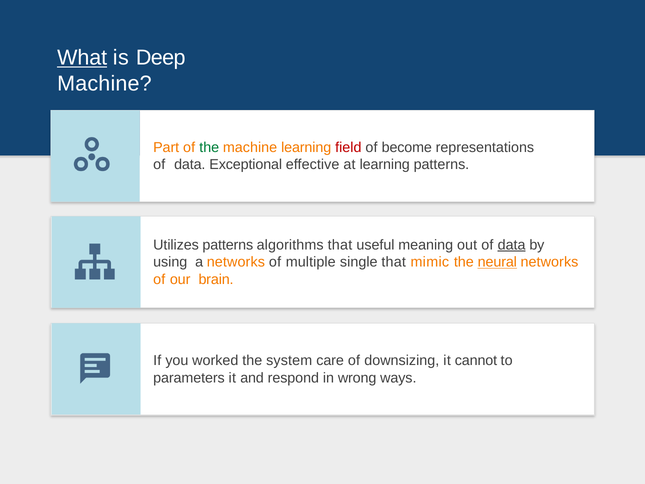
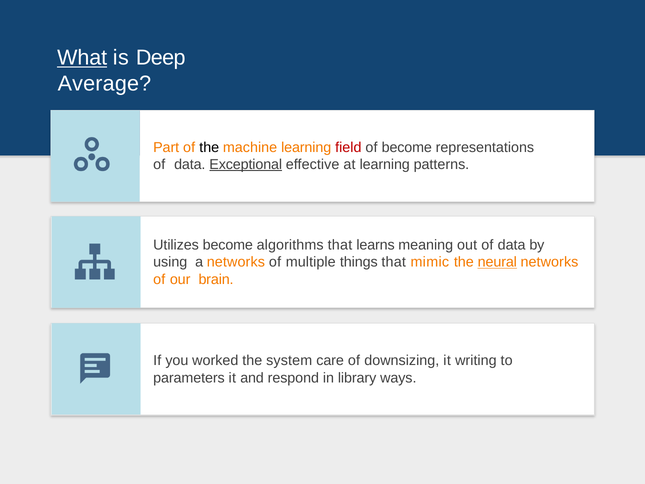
Machine at (104, 84): Machine -> Average
the at (209, 147) colour: green -> black
Exceptional underline: none -> present
patterns at (228, 245): patterns -> become
useful: useful -> learns
data at (512, 245) underline: present -> none
single: single -> things
cannot: cannot -> writing
wrong: wrong -> library
